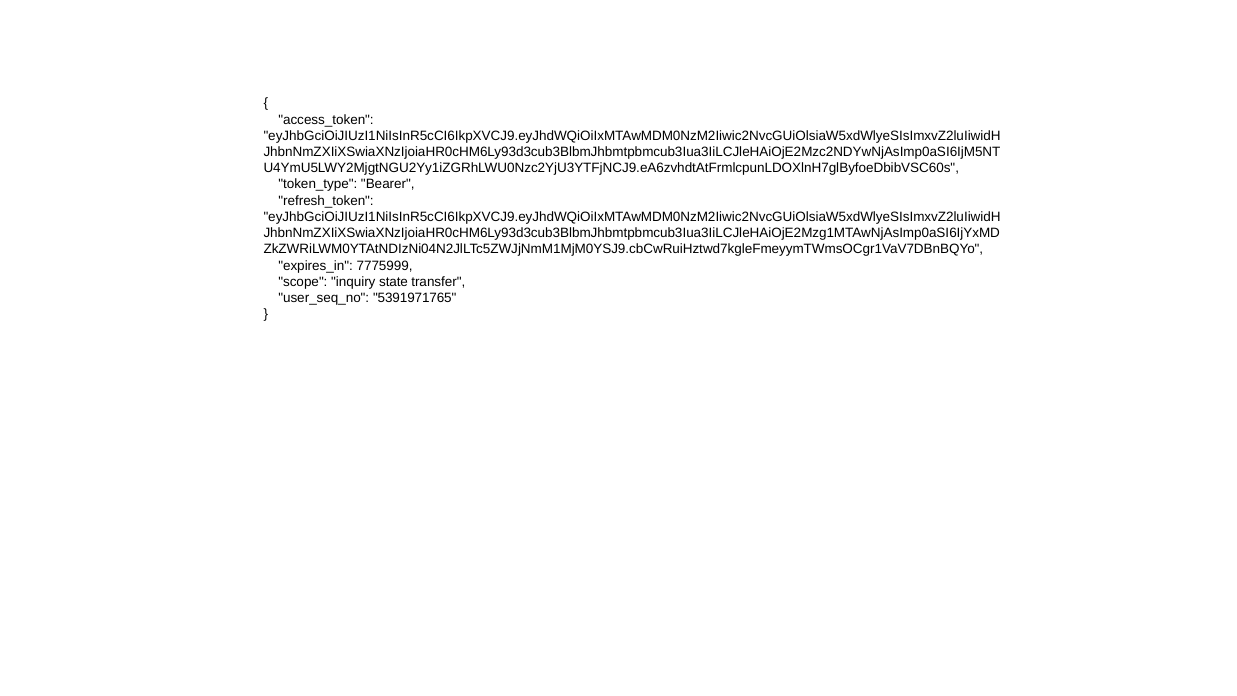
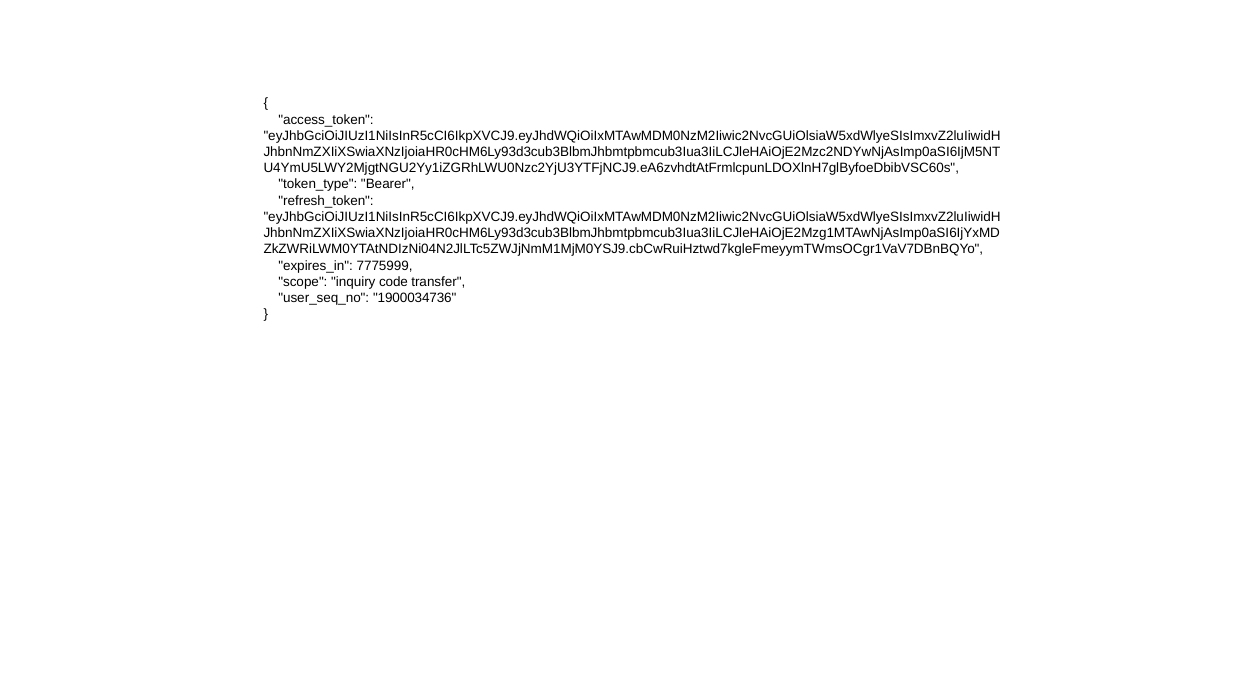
state: state -> code
5391971765: 5391971765 -> 1900034736
